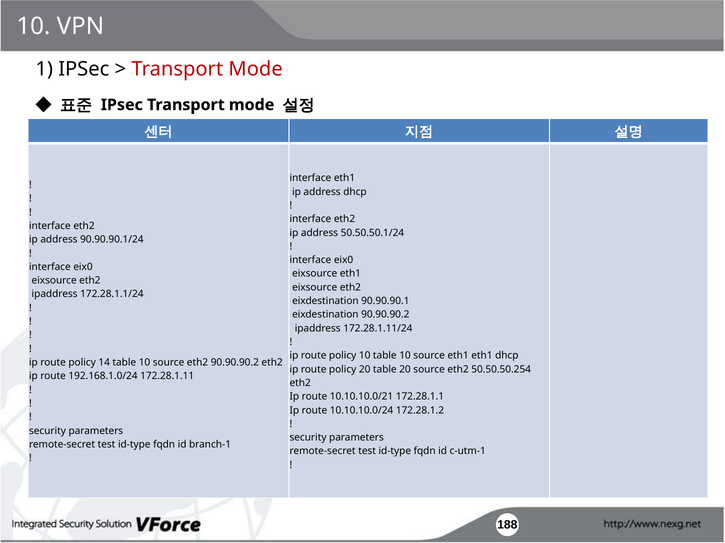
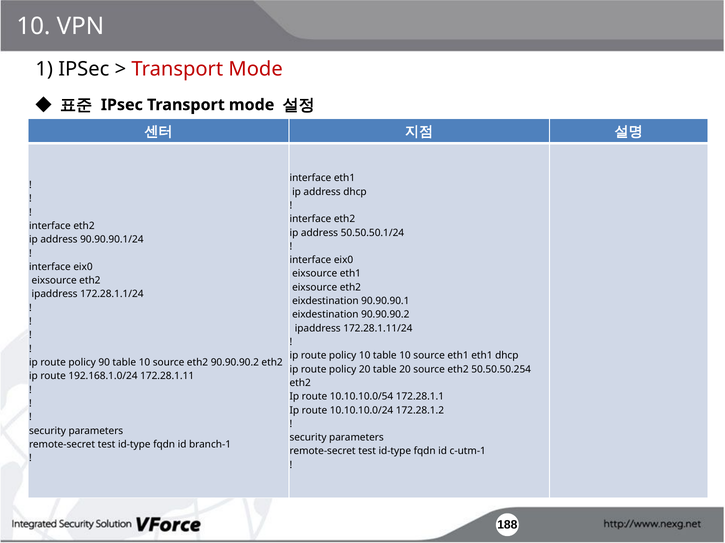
14: 14 -> 90
10.10.10.0/21: 10.10.10.0/21 -> 10.10.10.0/54
